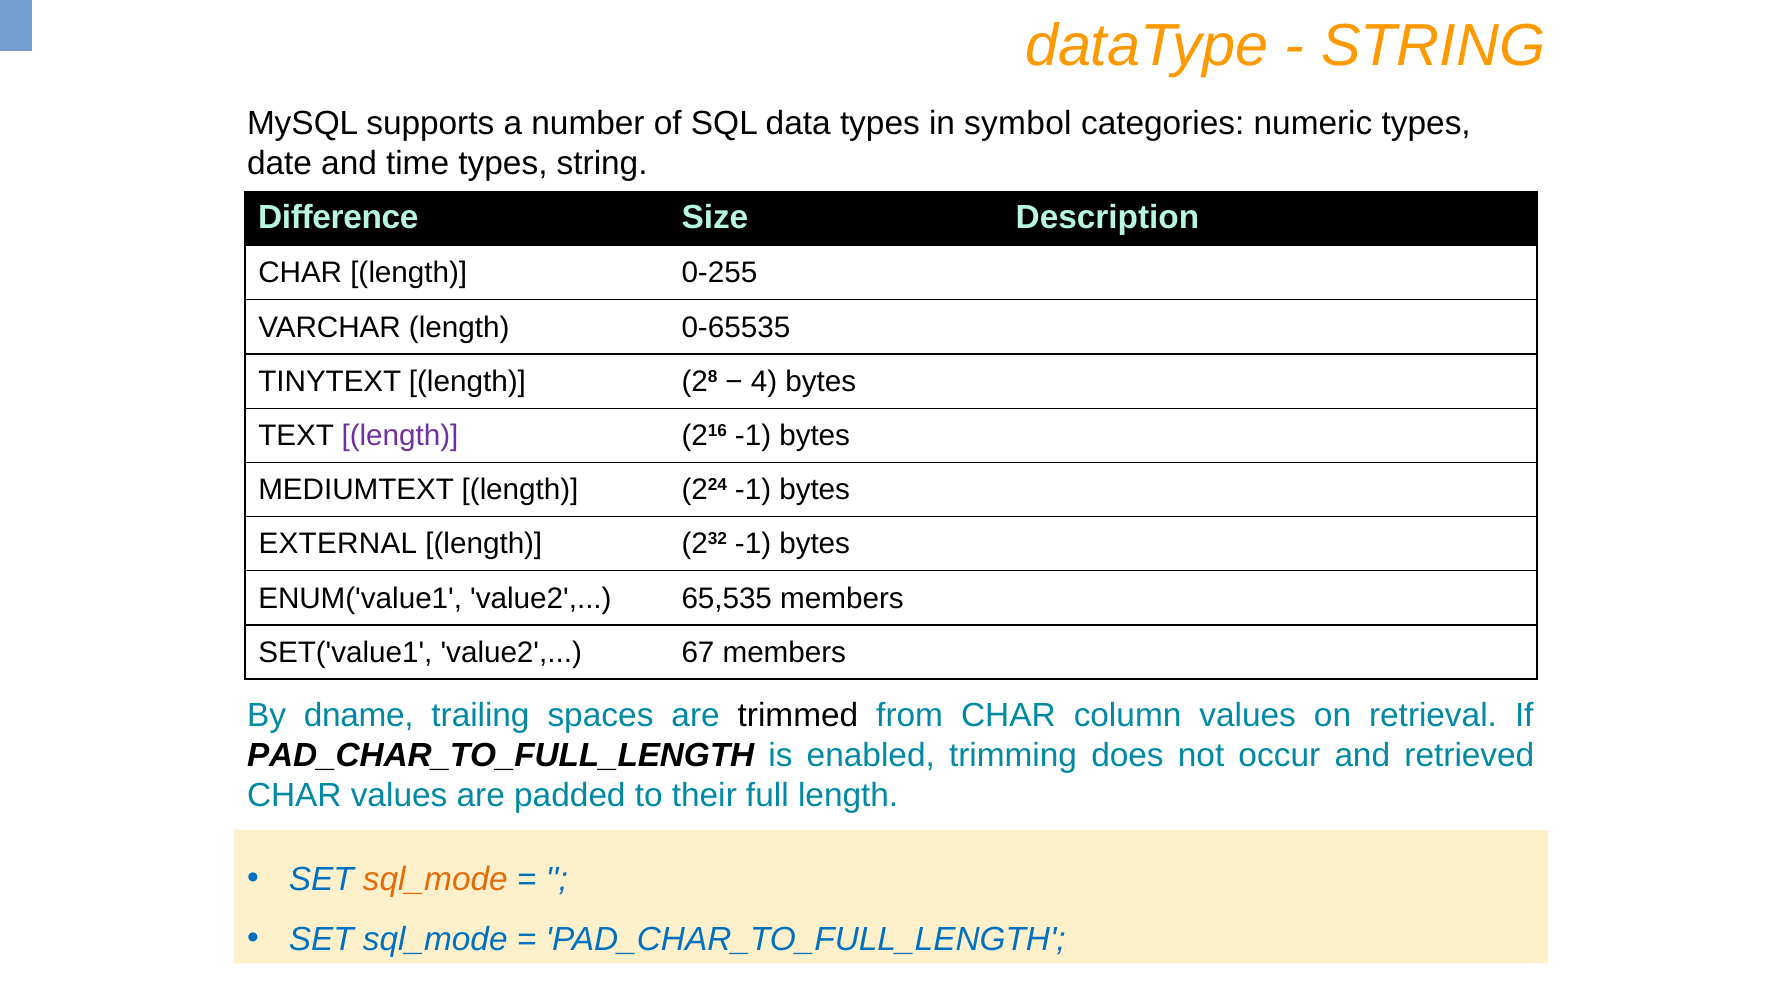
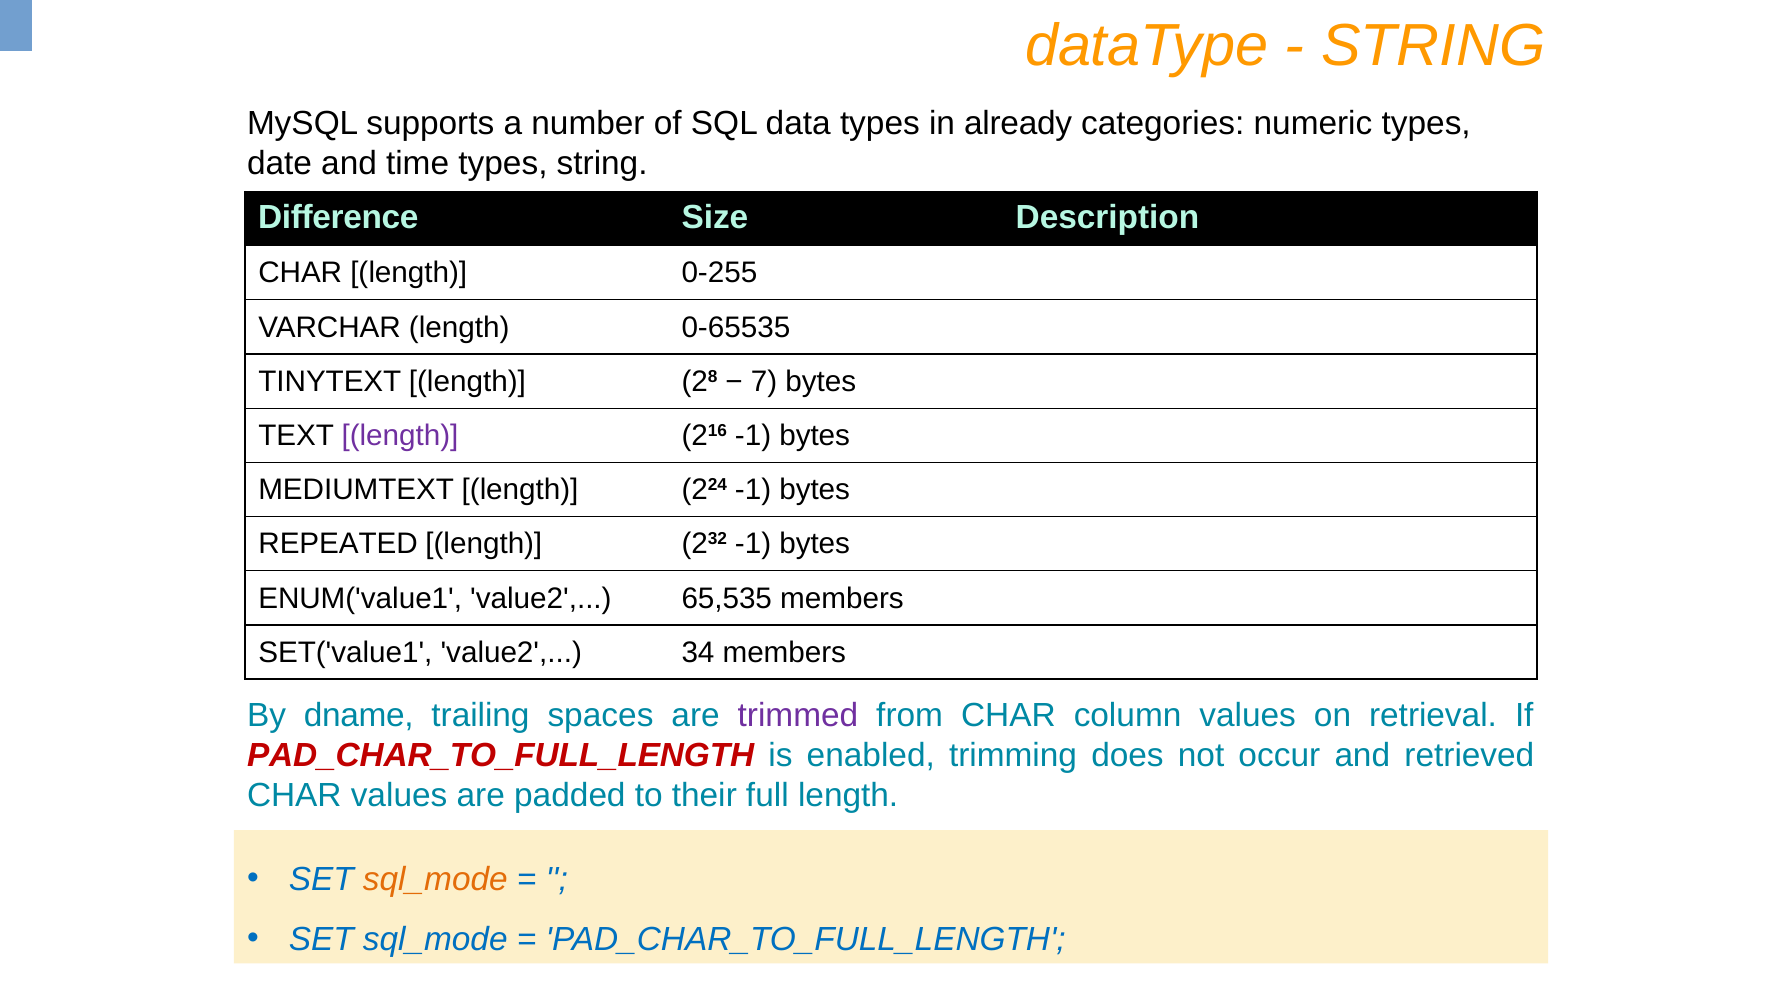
symbol: symbol -> already
4: 4 -> 7
EXTERNAL: EXTERNAL -> REPEATED
67: 67 -> 34
trimmed colour: black -> purple
PAD_CHAR_TO_FULL_LENGTH at (501, 755) colour: black -> red
